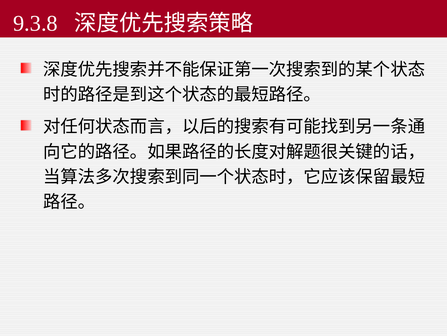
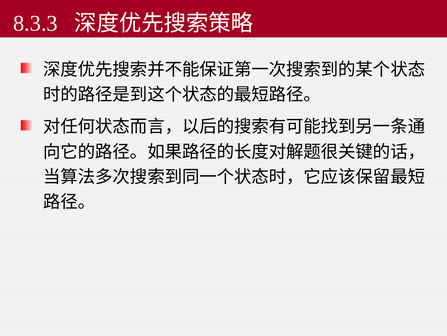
9.3.8: 9.3.8 -> 8.3.3
